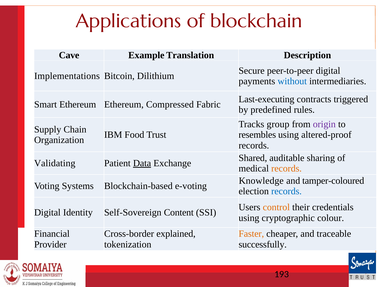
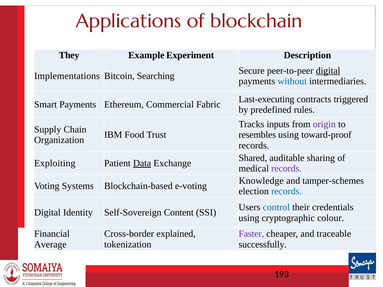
Cave: Cave -> They
Translation: Translation -> Experiment
digital at (328, 71) underline: none -> present
Dilithium: Dilithium -> Searching
Smart Ethereum: Ethereum -> Payments
Compressed: Compressed -> Commercial
group: group -> inputs
altered-proof: altered-proof -> toward-proof
Validating: Validating -> Exploiting
records at (286, 169) colour: orange -> purple
tamper-coloured: tamper-coloured -> tamper-schemes
control colour: orange -> blue
Faster colour: orange -> purple
Provider: Provider -> Average
